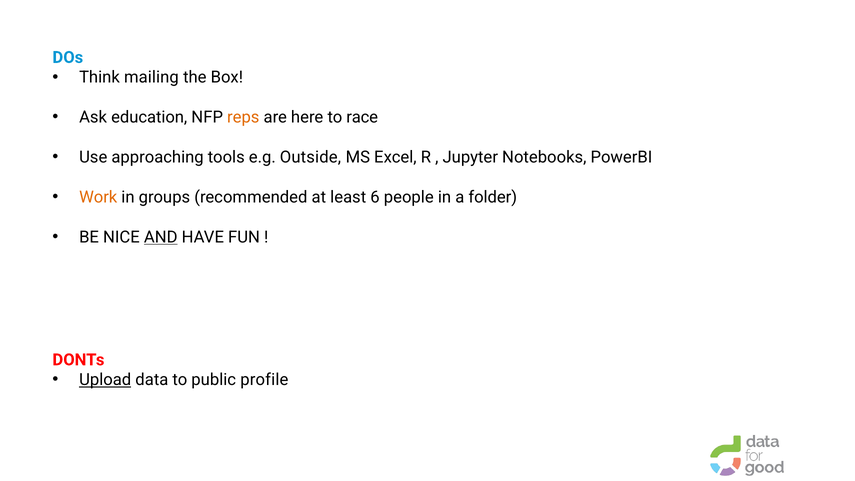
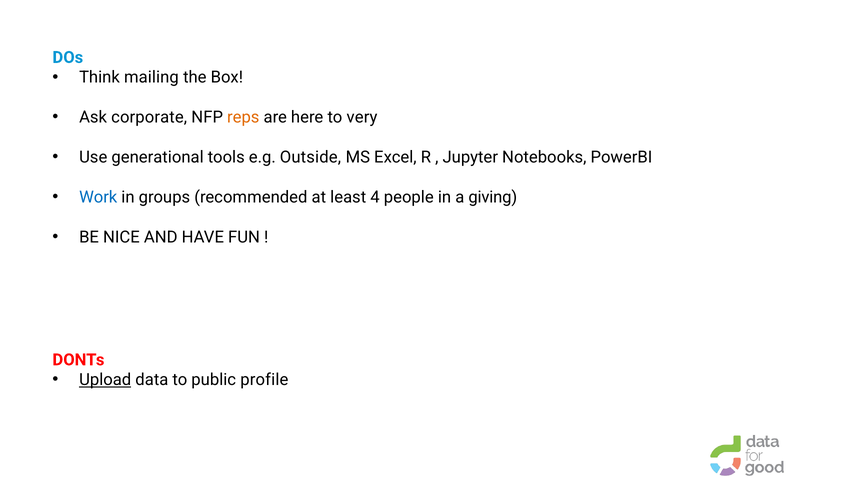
education: education -> corporate
race: race -> very
approaching: approaching -> generational
Work colour: orange -> blue
6: 6 -> 4
folder: folder -> giving
AND underline: present -> none
